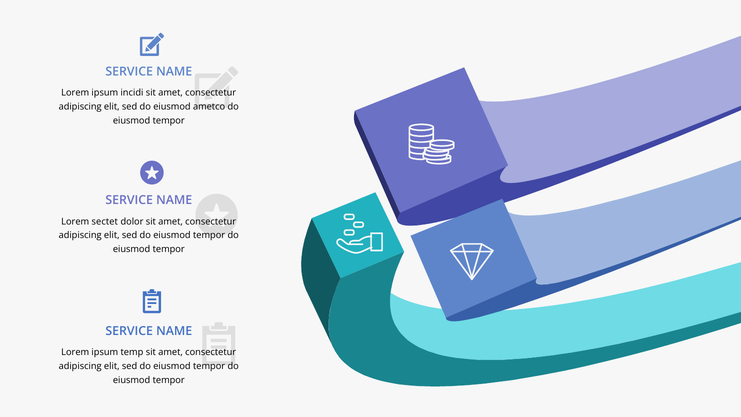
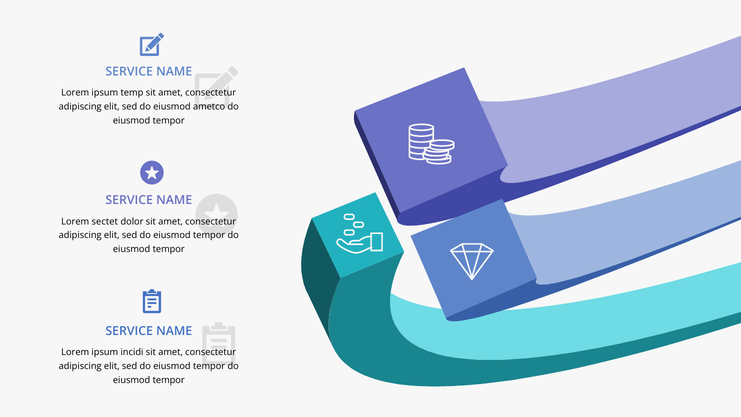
incidi: incidi -> temp
temp: temp -> incidi
